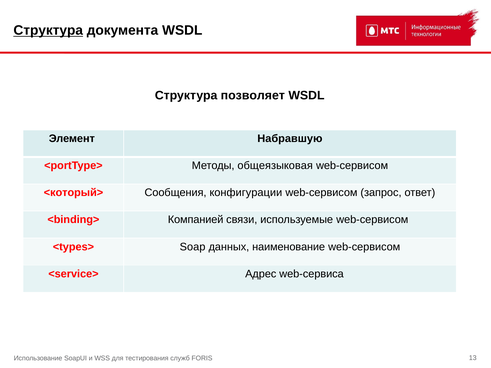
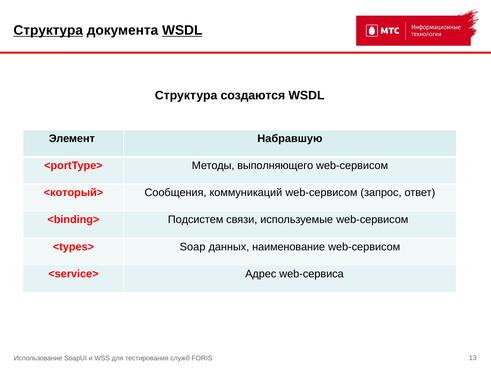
WSDL at (182, 30) underline: none -> present
позволяет: позволяет -> создаются
общеязыковая: общеязыковая -> выполняющего
конфигурации: конфигурации -> коммуникаций
Компанией: Компанией -> Подсистем
